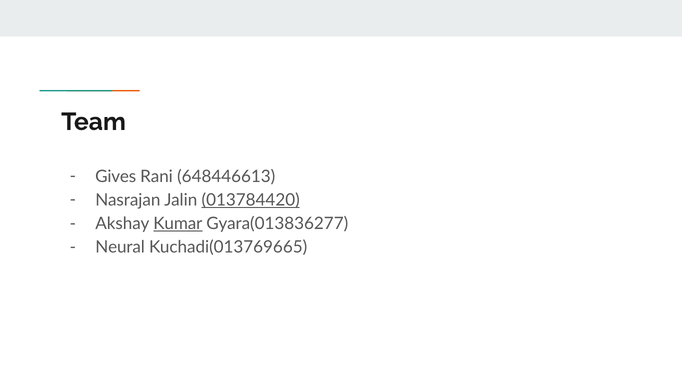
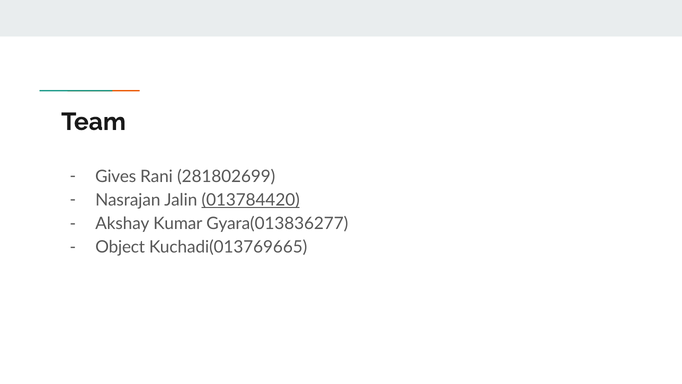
648446613: 648446613 -> 281802699
Kumar underline: present -> none
Neural: Neural -> Object
